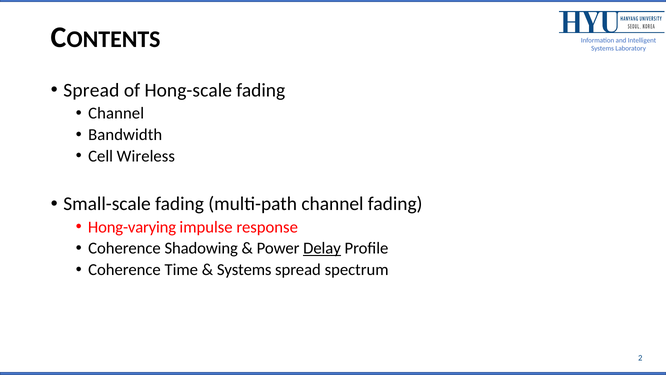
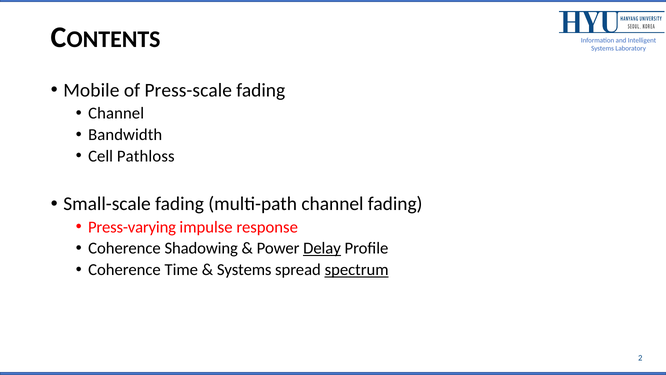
Spread at (91, 90): Spread -> Mobile
Hong-scale: Hong-scale -> Press-scale
Wireless: Wireless -> Pathloss
Hong-varying: Hong-varying -> Press-varying
spectrum underline: none -> present
